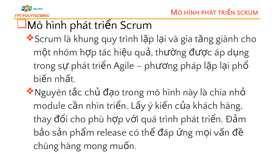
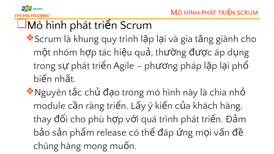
nhìn: nhìn -> ràng
